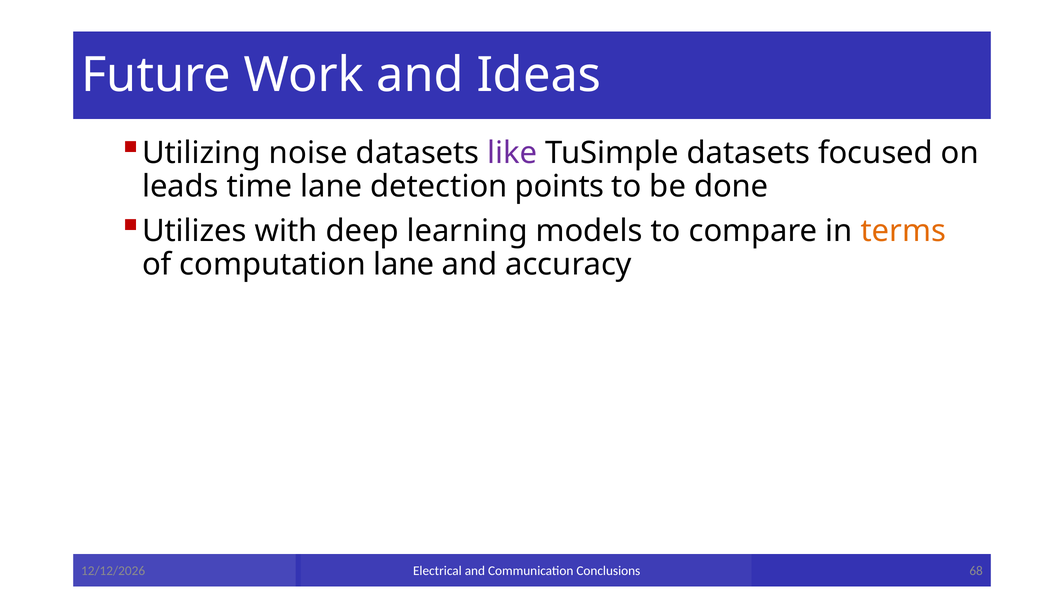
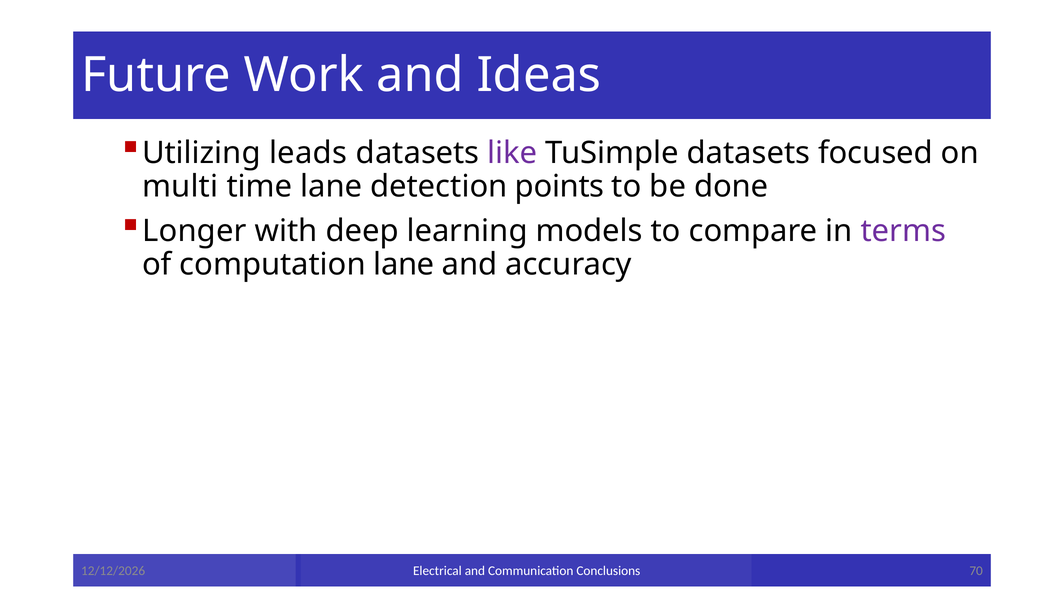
noise: noise -> leads
leads: leads -> multi
Utilizes: Utilizes -> Longer
terms colour: orange -> purple
68: 68 -> 70
